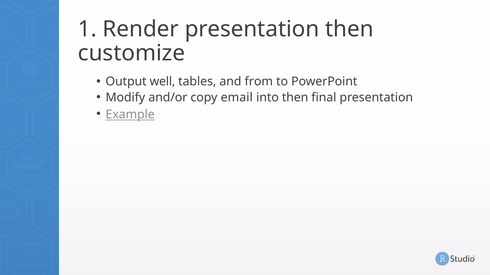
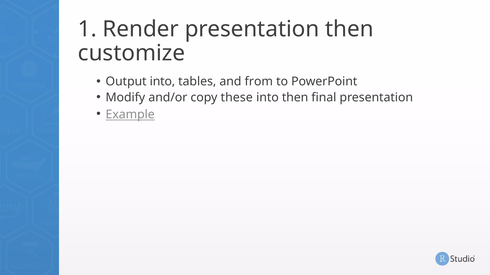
Output well: well -> into
email: email -> these
